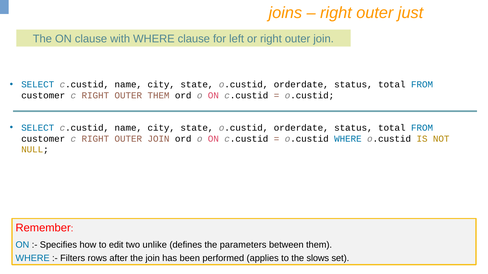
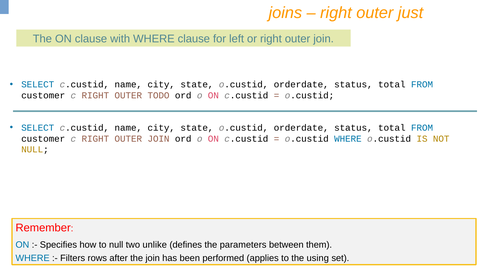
OUTER THEM: THEM -> TODO
to edit: edit -> null
slows: slows -> using
